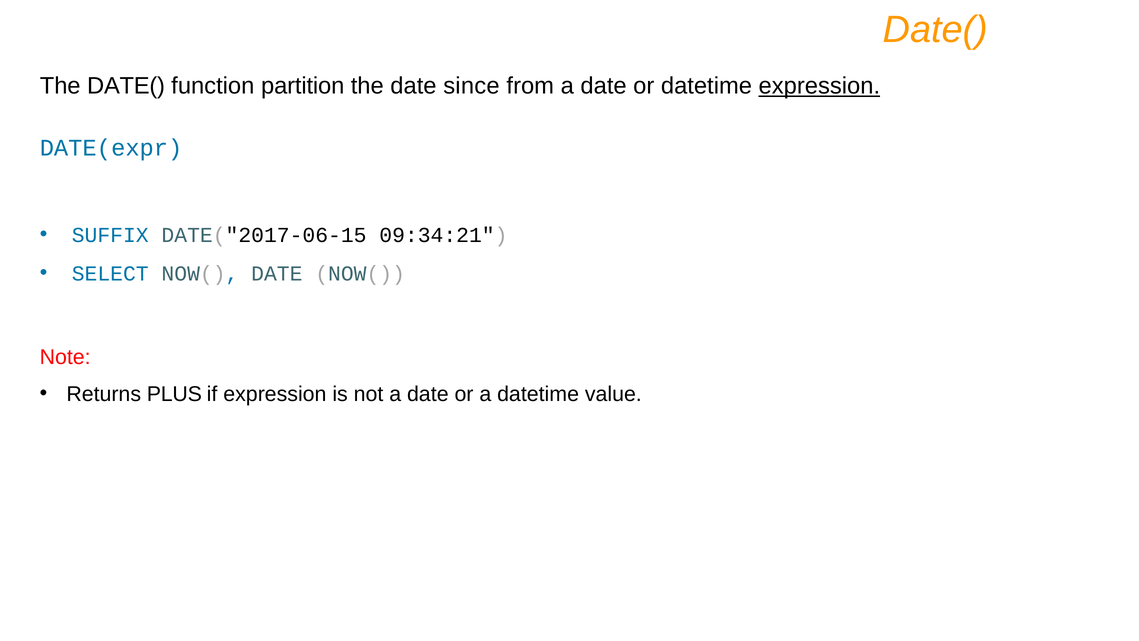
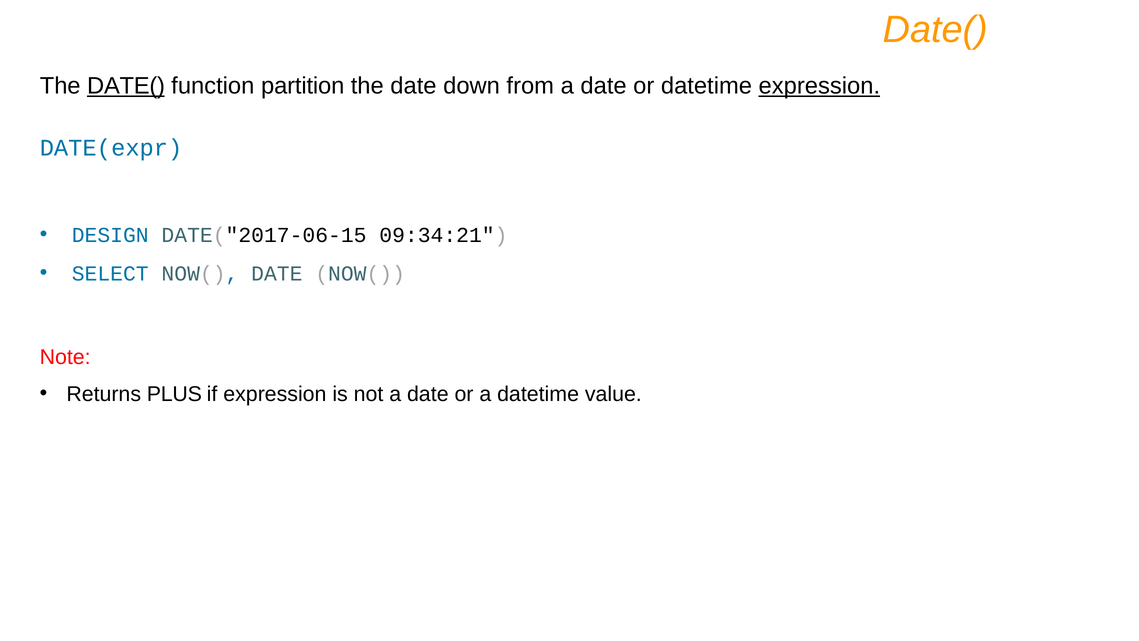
DATE( at (126, 86) underline: none -> present
since: since -> down
SUFFIX: SUFFIX -> DESIGN
